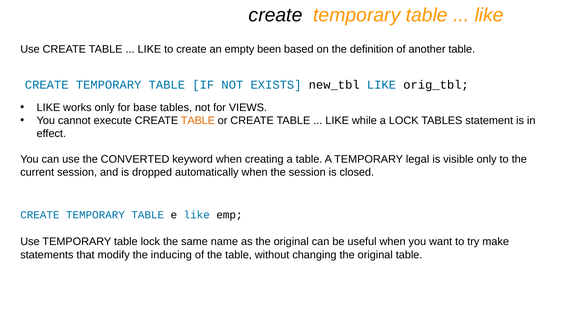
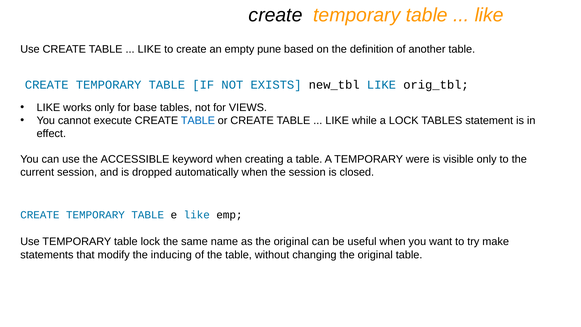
been: been -> pune
TABLE at (198, 121) colour: orange -> blue
CONVERTED: CONVERTED -> ACCESSIBLE
legal: legal -> were
